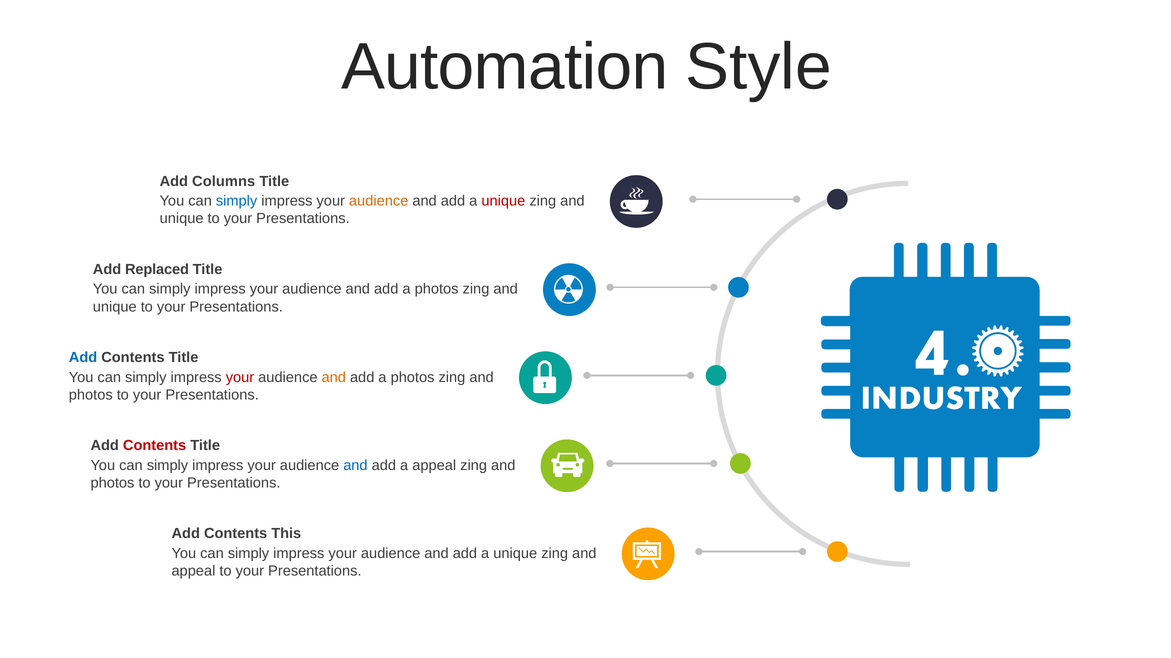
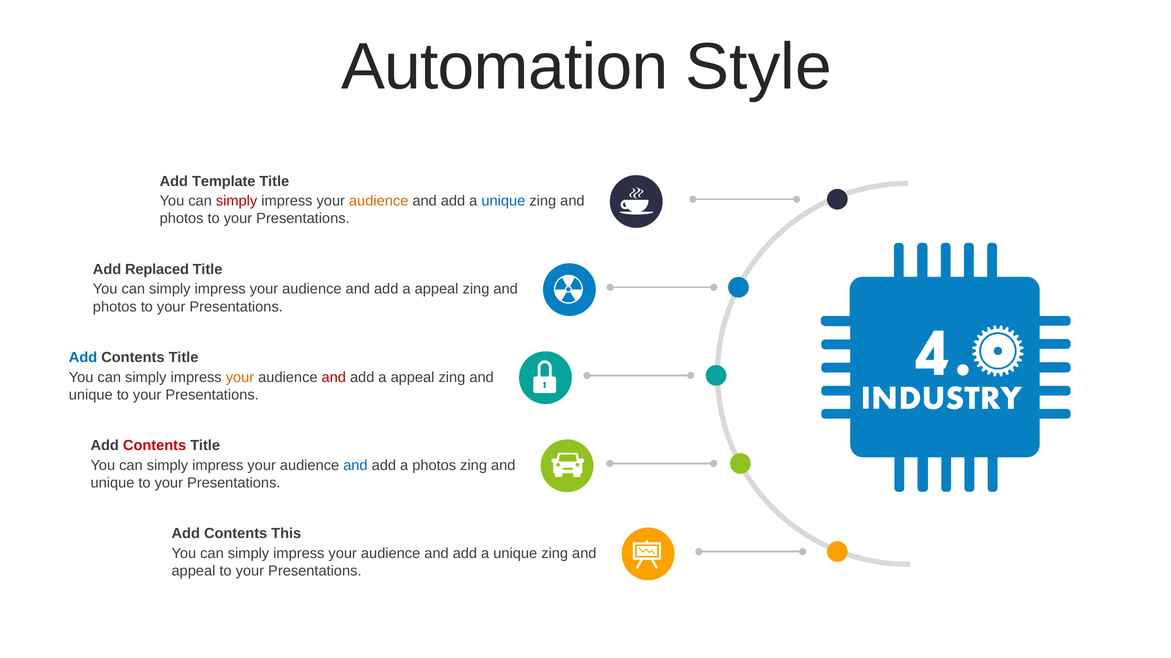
Columns: Columns -> Template
simply at (237, 201) colour: blue -> red
unique at (503, 201) colour: red -> blue
unique at (182, 219): unique -> photos
photos at (437, 289): photos -> appeal
unique at (115, 307): unique -> photos
your at (240, 378) colour: red -> orange
and at (334, 378) colour: orange -> red
photos at (413, 378): photos -> appeal
photos at (91, 395): photos -> unique
a appeal: appeal -> photos
photos at (112, 483): photos -> unique
